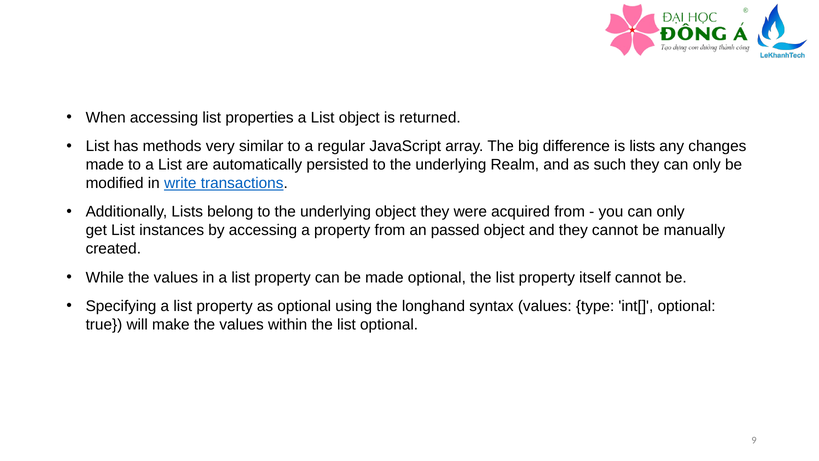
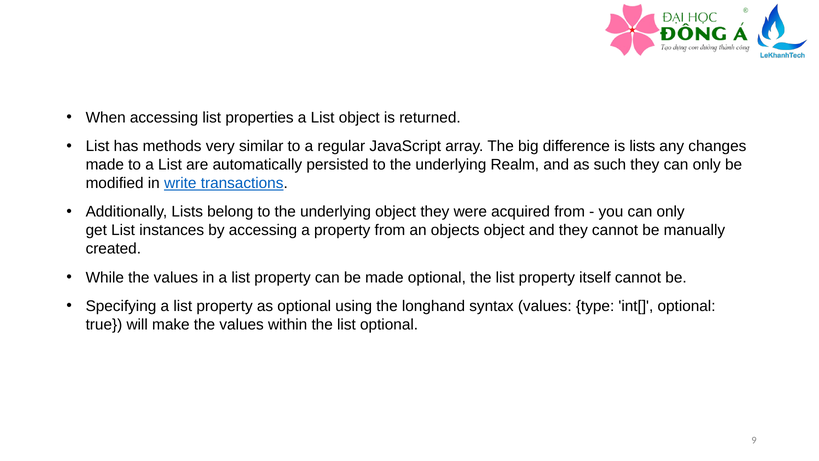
passed: passed -> objects
